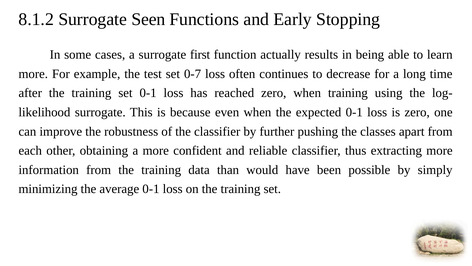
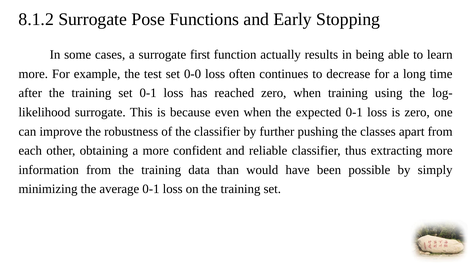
Seen: Seen -> Pose
0-7: 0-7 -> 0-0
